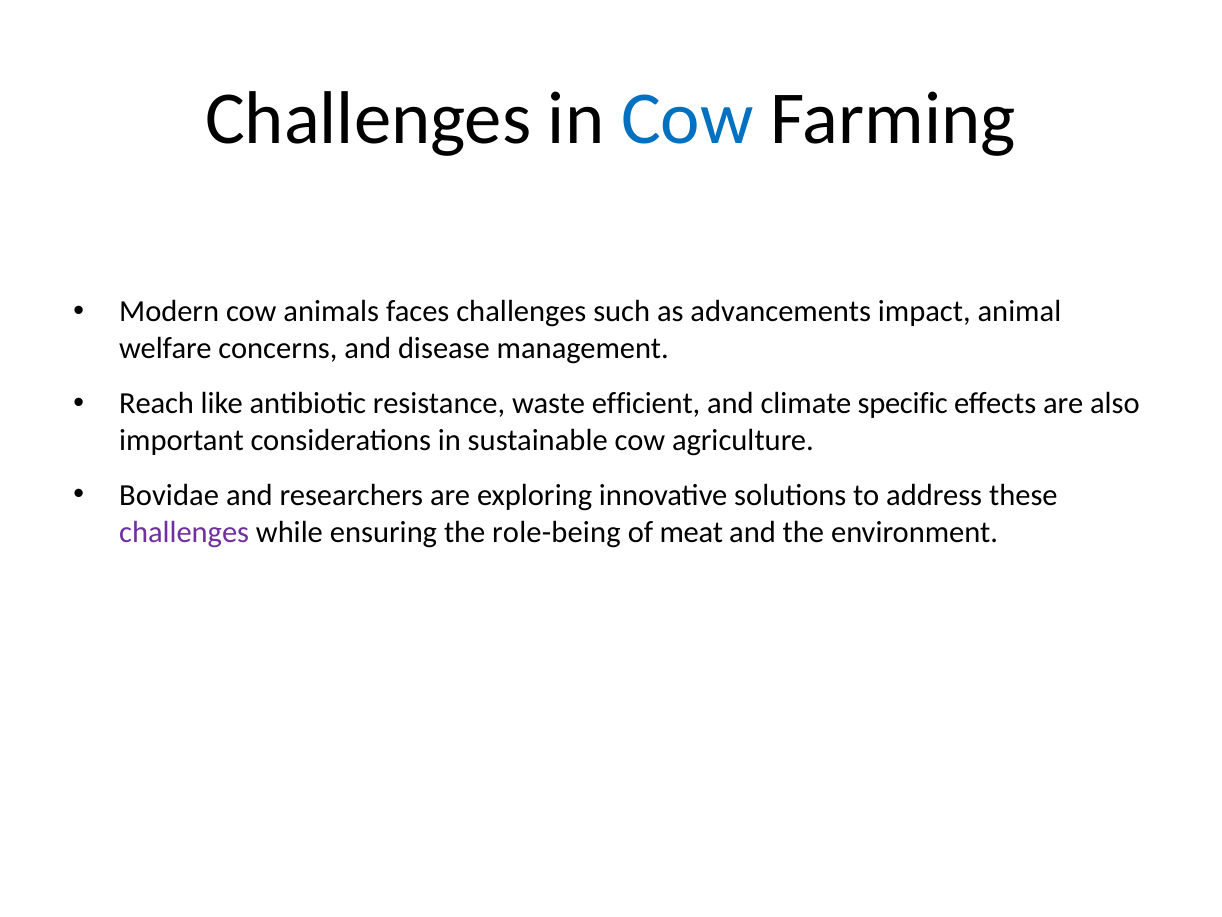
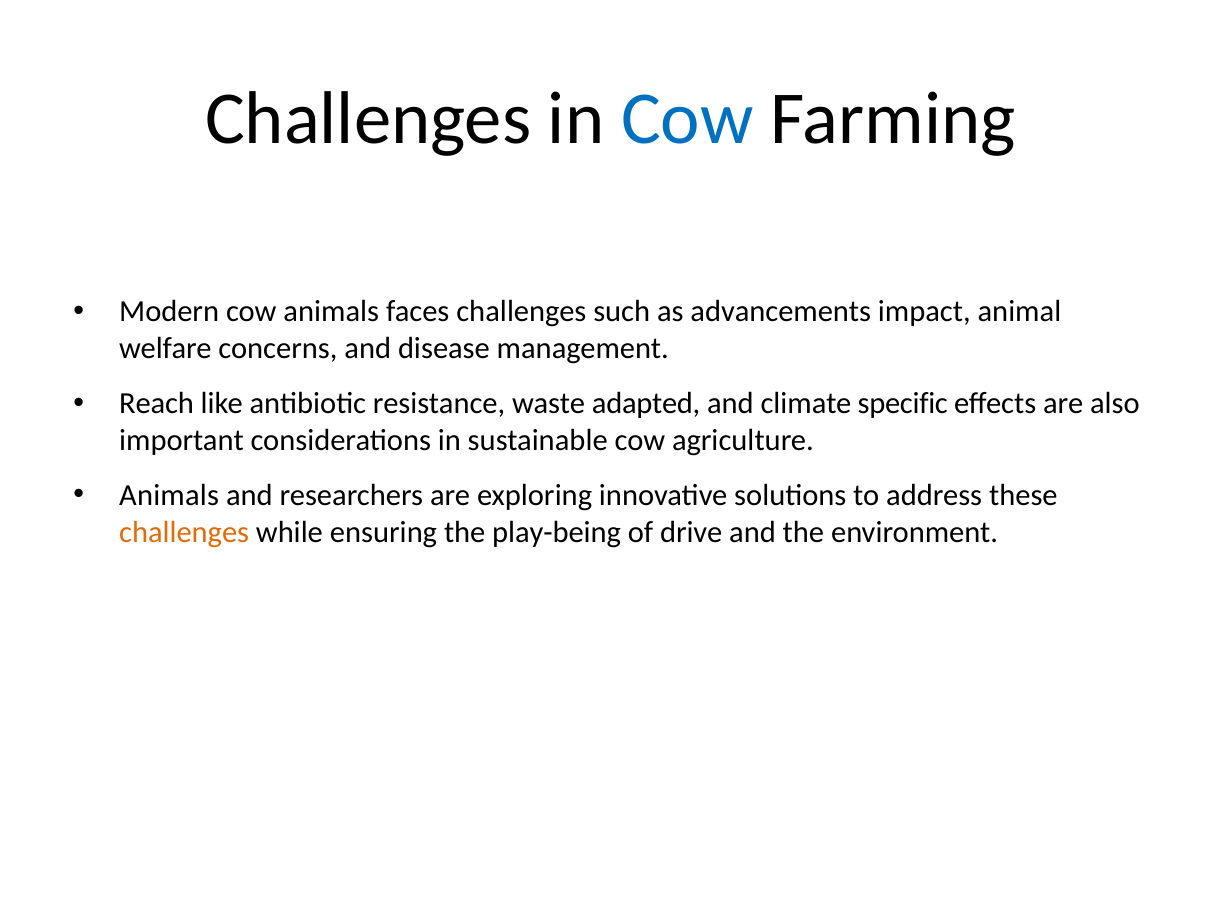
efficient: efficient -> adapted
Bovidae at (169, 495): Bovidae -> Animals
challenges at (184, 532) colour: purple -> orange
role-being: role-being -> play-being
meat: meat -> drive
